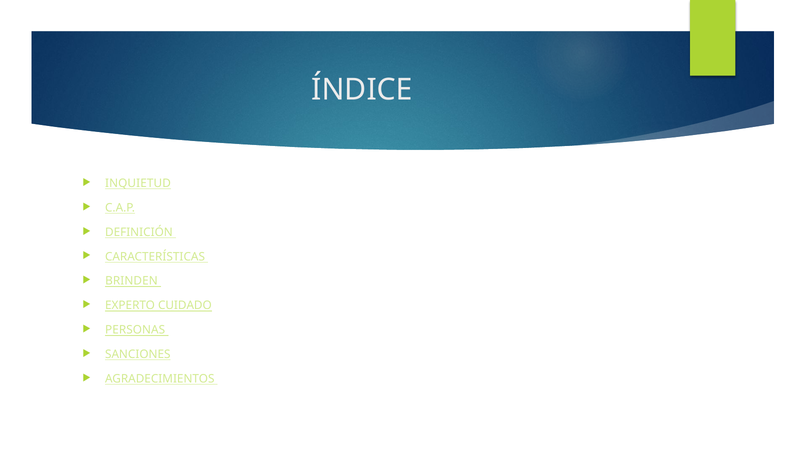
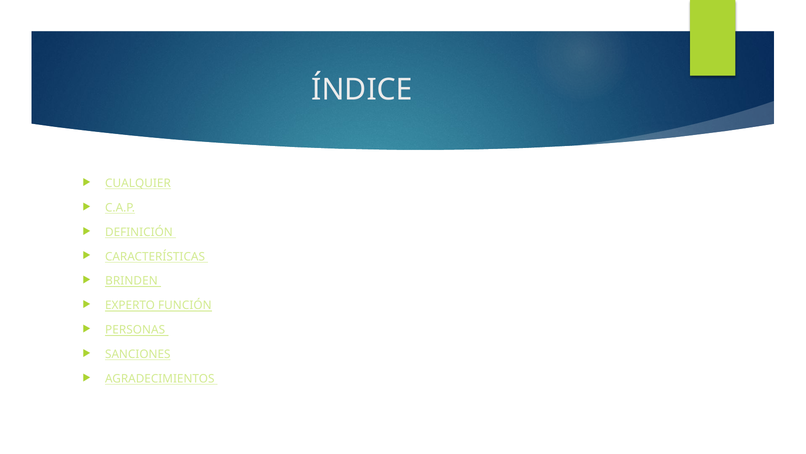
INQUIETUD: INQUIETUD -> CUALQUIER
CUIDADO: CUIDADO -> FUNCIÓN
